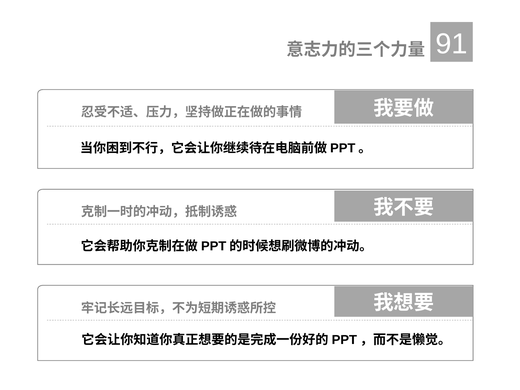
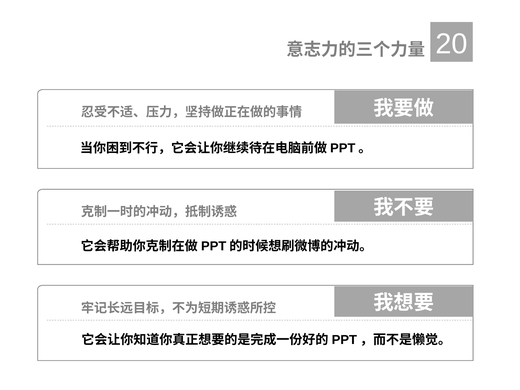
91: 91 -> 20
